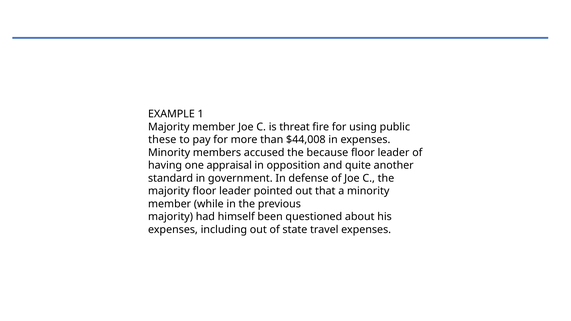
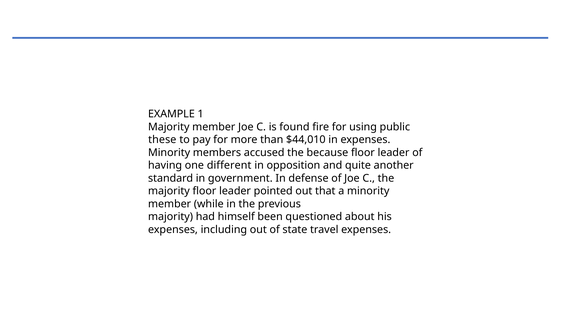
threat: threat -> found
$44,008: $44,008 -> $44,010
appraisal: appraisal -> different
